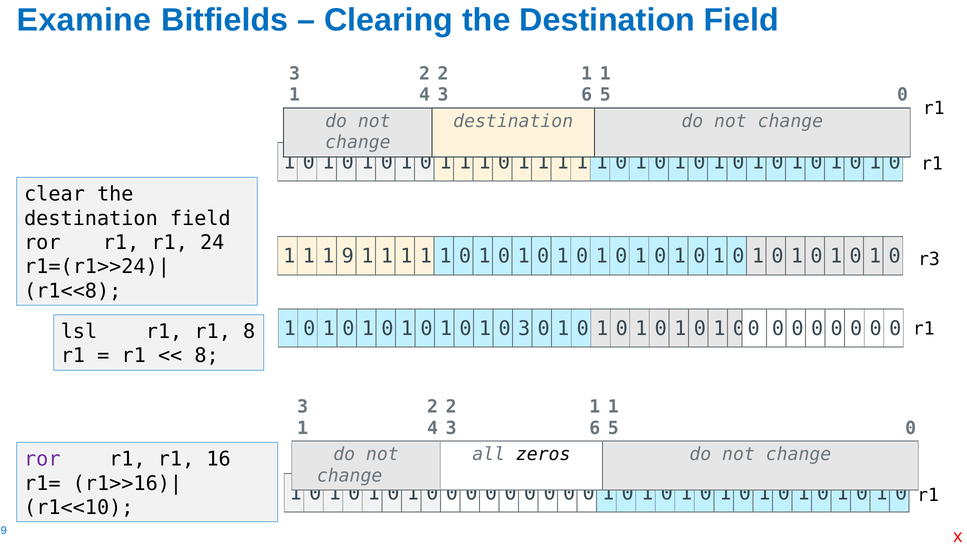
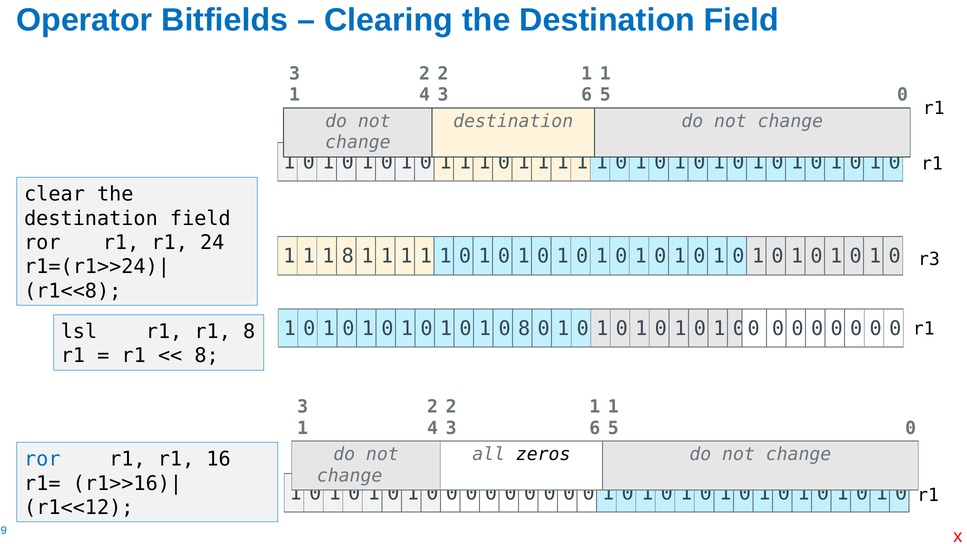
Examine: Examine -> Operator
1 9: 9 -> 8
0 3: 3 -> 8
ror at (42, 459) colour: purple -> blue
r1<<10: r1<<10 -> r1<<12
